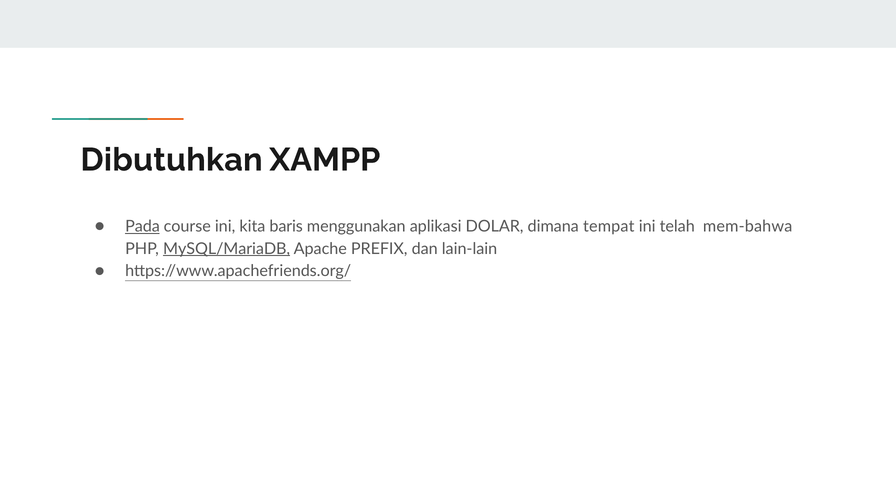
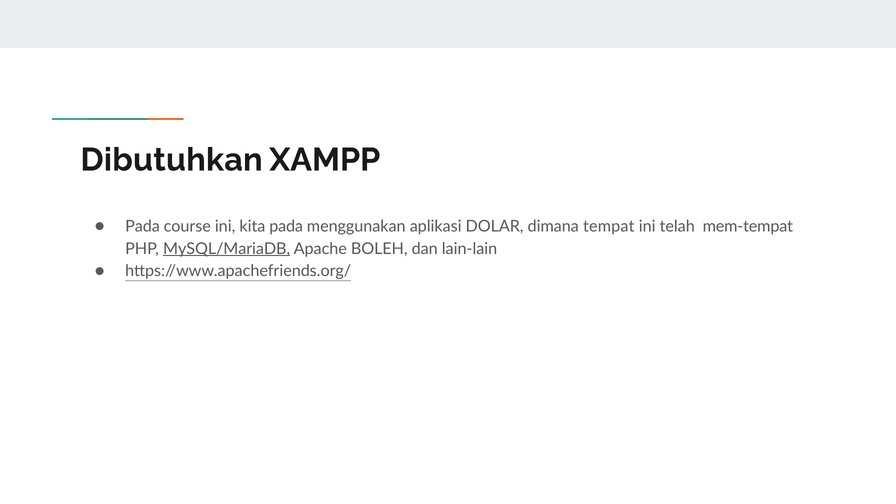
Pada at (143, 226) underline: present -> none
kita baris: baris -> pada
mem-bahwa: mem-bahwa -> mem-tempat
PREFIX: PREFIX -> BOLEH
